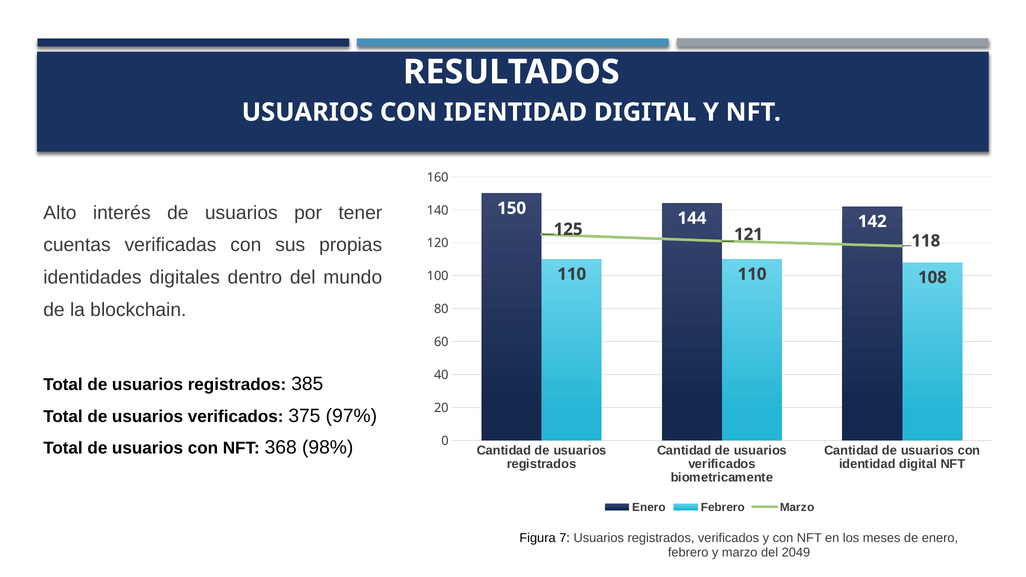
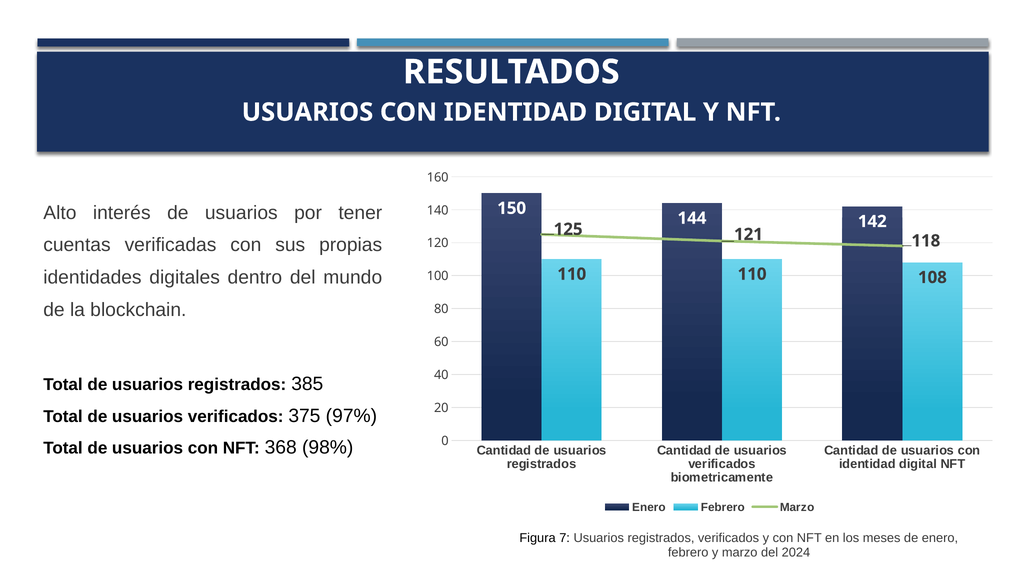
2049: 2049 -> 2024
